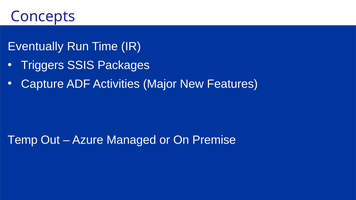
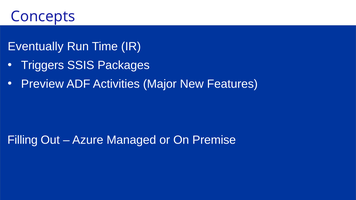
Capture: Capture -> Preview
Temp: Temp -> Filling
